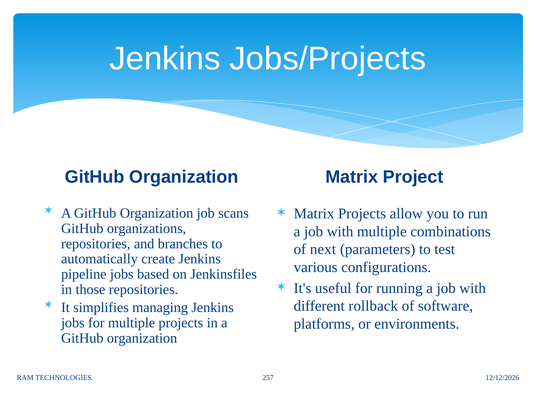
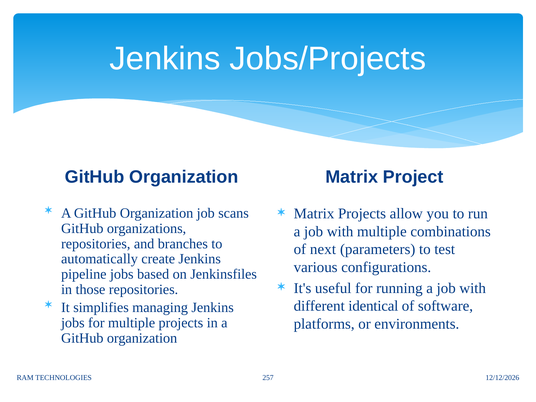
rollback: rollback -> identical
